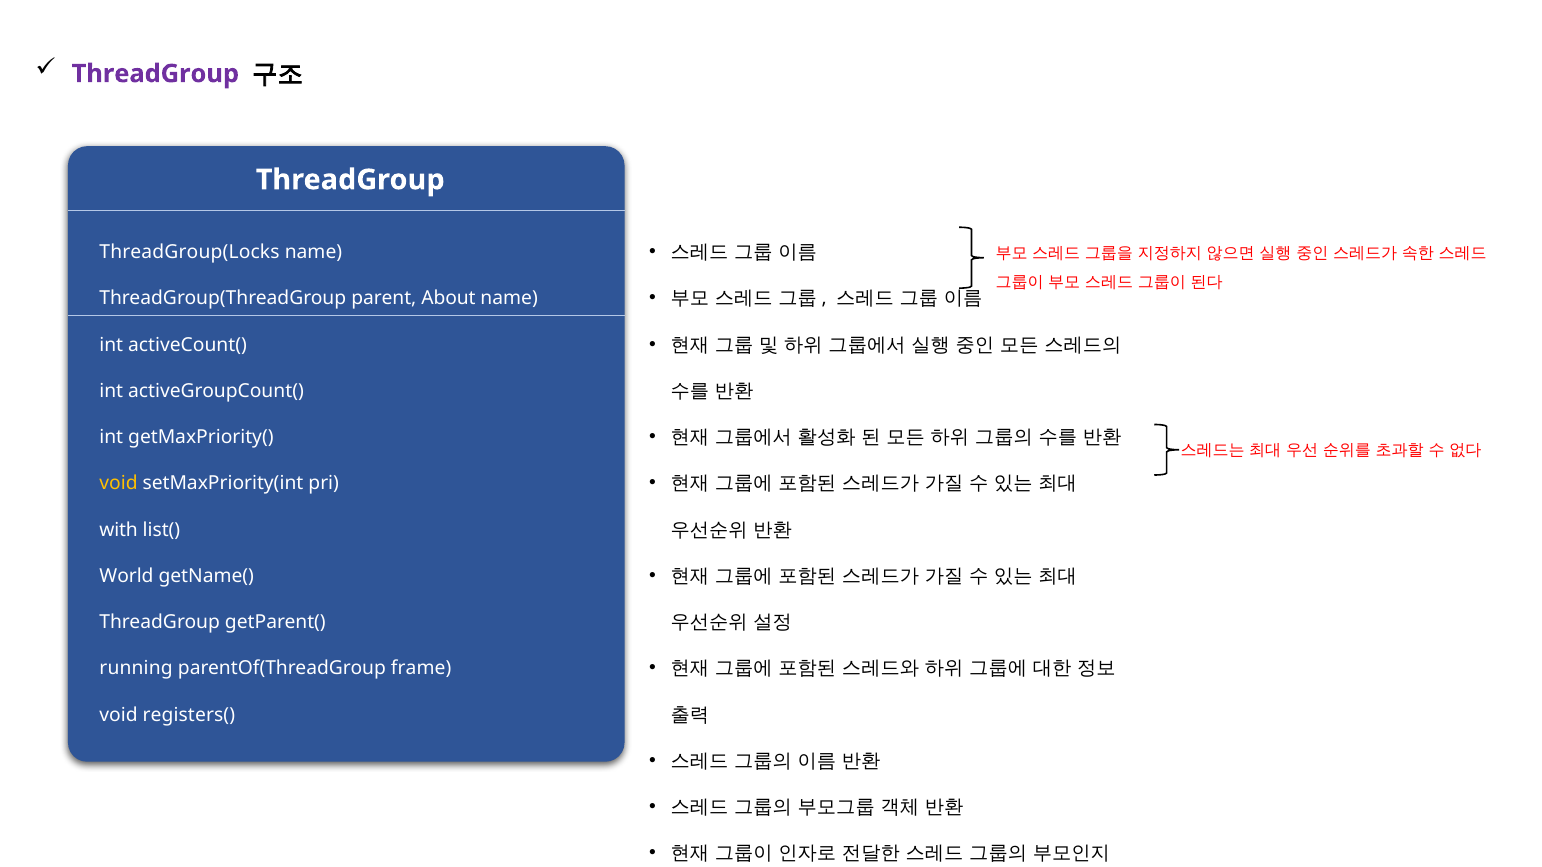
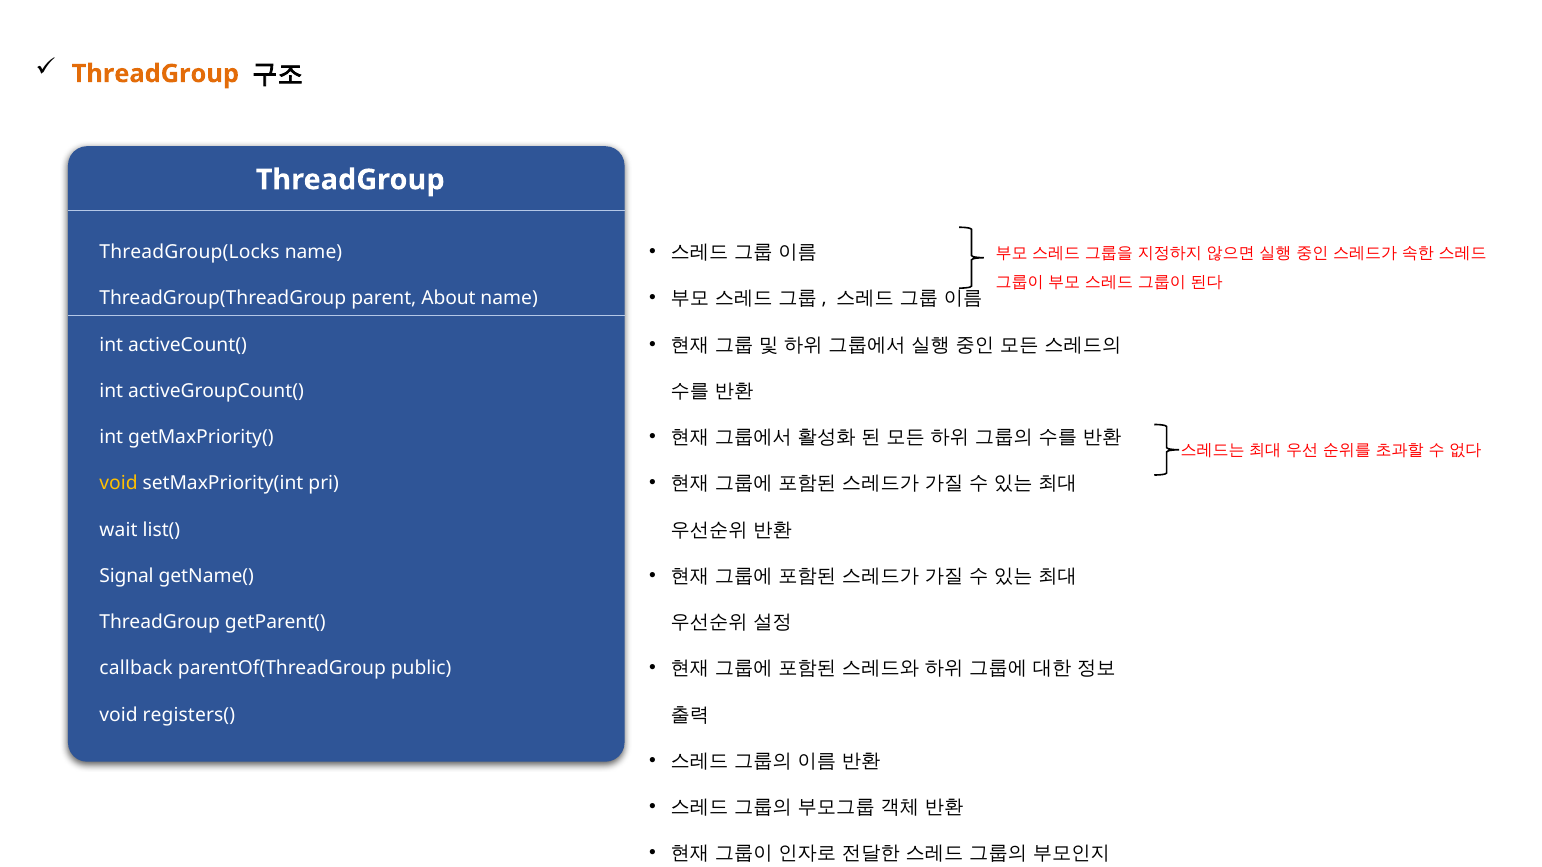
ThreadGroup at (155, 74) colour: purple -> orange
with: with -> wait
World: World -> Signal
running: running -> callback
frame: frame -> public
